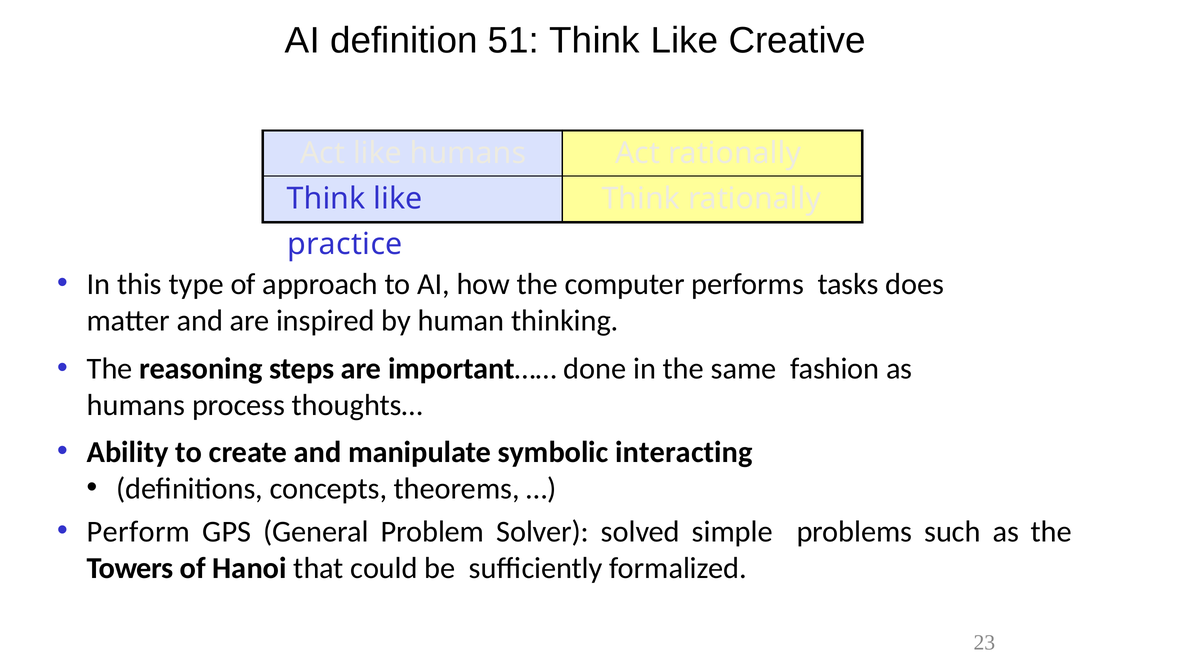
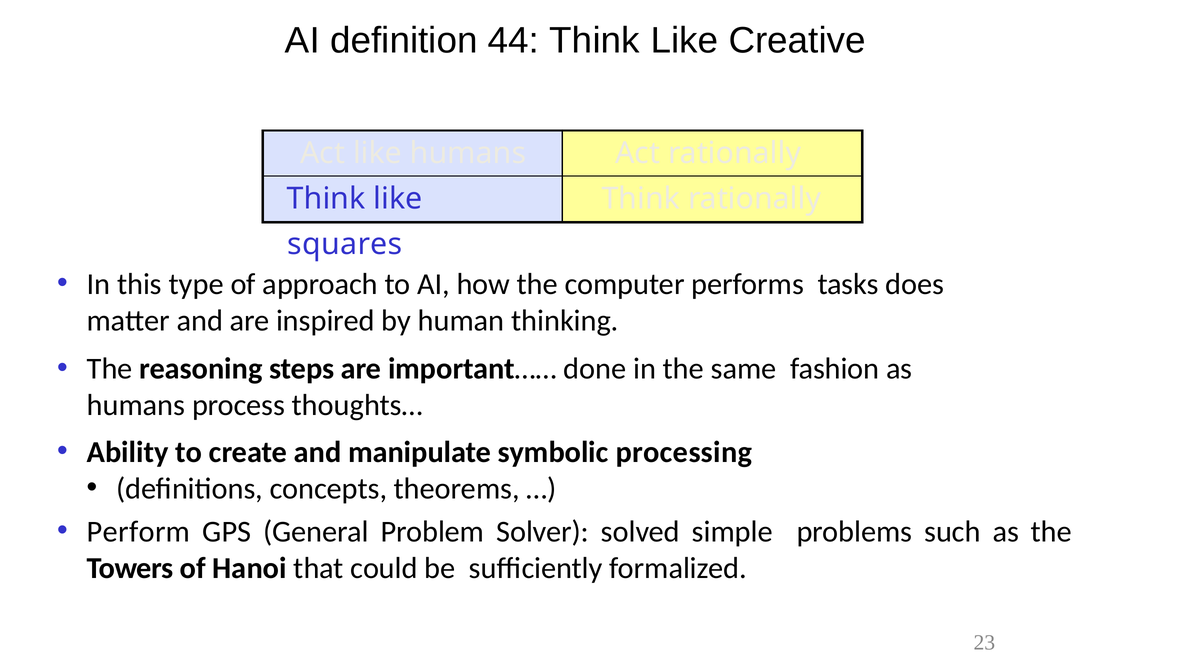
51: 51 -> 44
practice: practice -> squares
interacting: interacting -> processing
